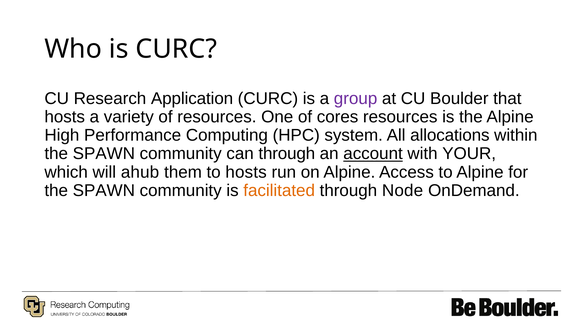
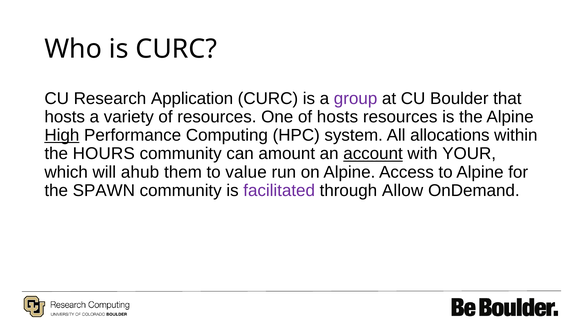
of cores: cores -> hosts
High underline: none -> present
SPAWN at (104, 154): SPAWN -> HOURS
can through: through -> amount
to hosts: hosts -> value
facilitated colour: orange -> purple
Node: Node -> Allow
